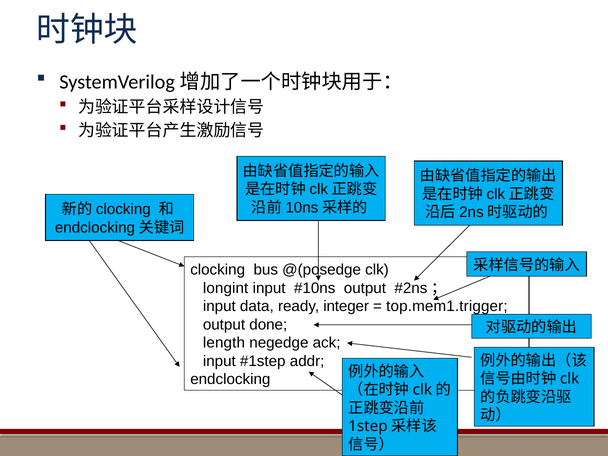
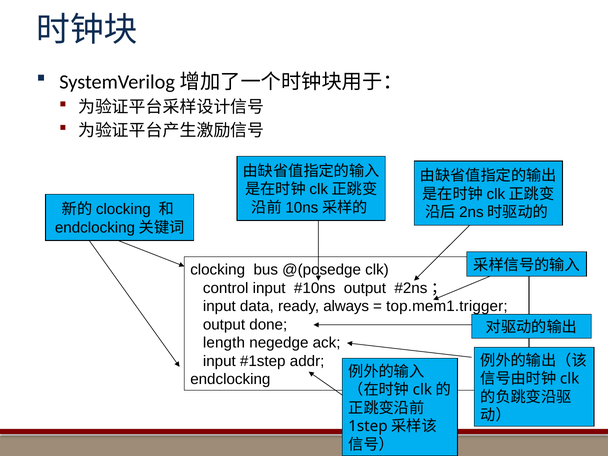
longint: longint -> control
integer: integer -> always
